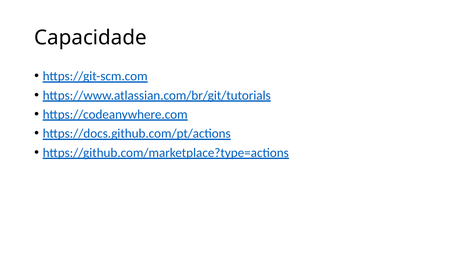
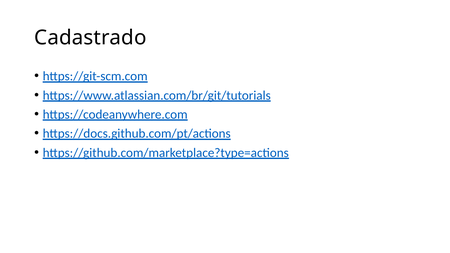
Capacidade: Capacidade -> Cadastrado
